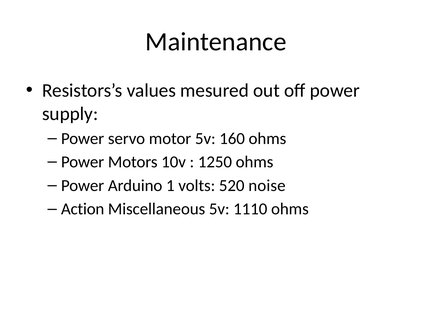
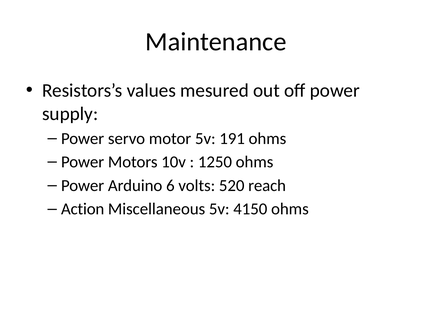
160: 160 -> 191
1: 1 -> 6
noise: noise -> reach
1110: 1110 -> 4150
